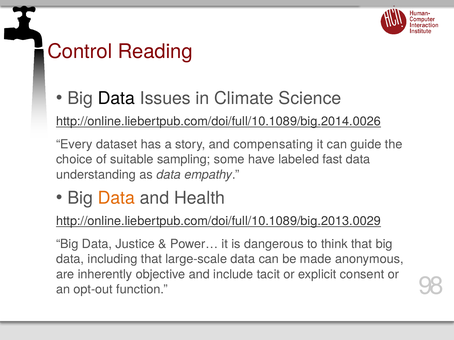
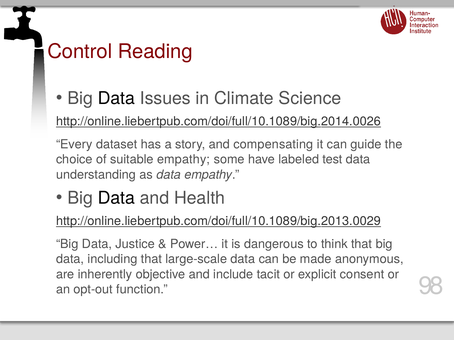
suitable sampling: sampling -> empathy
fast: fast -> test
Data at (116, 198) colour: orange -> black
